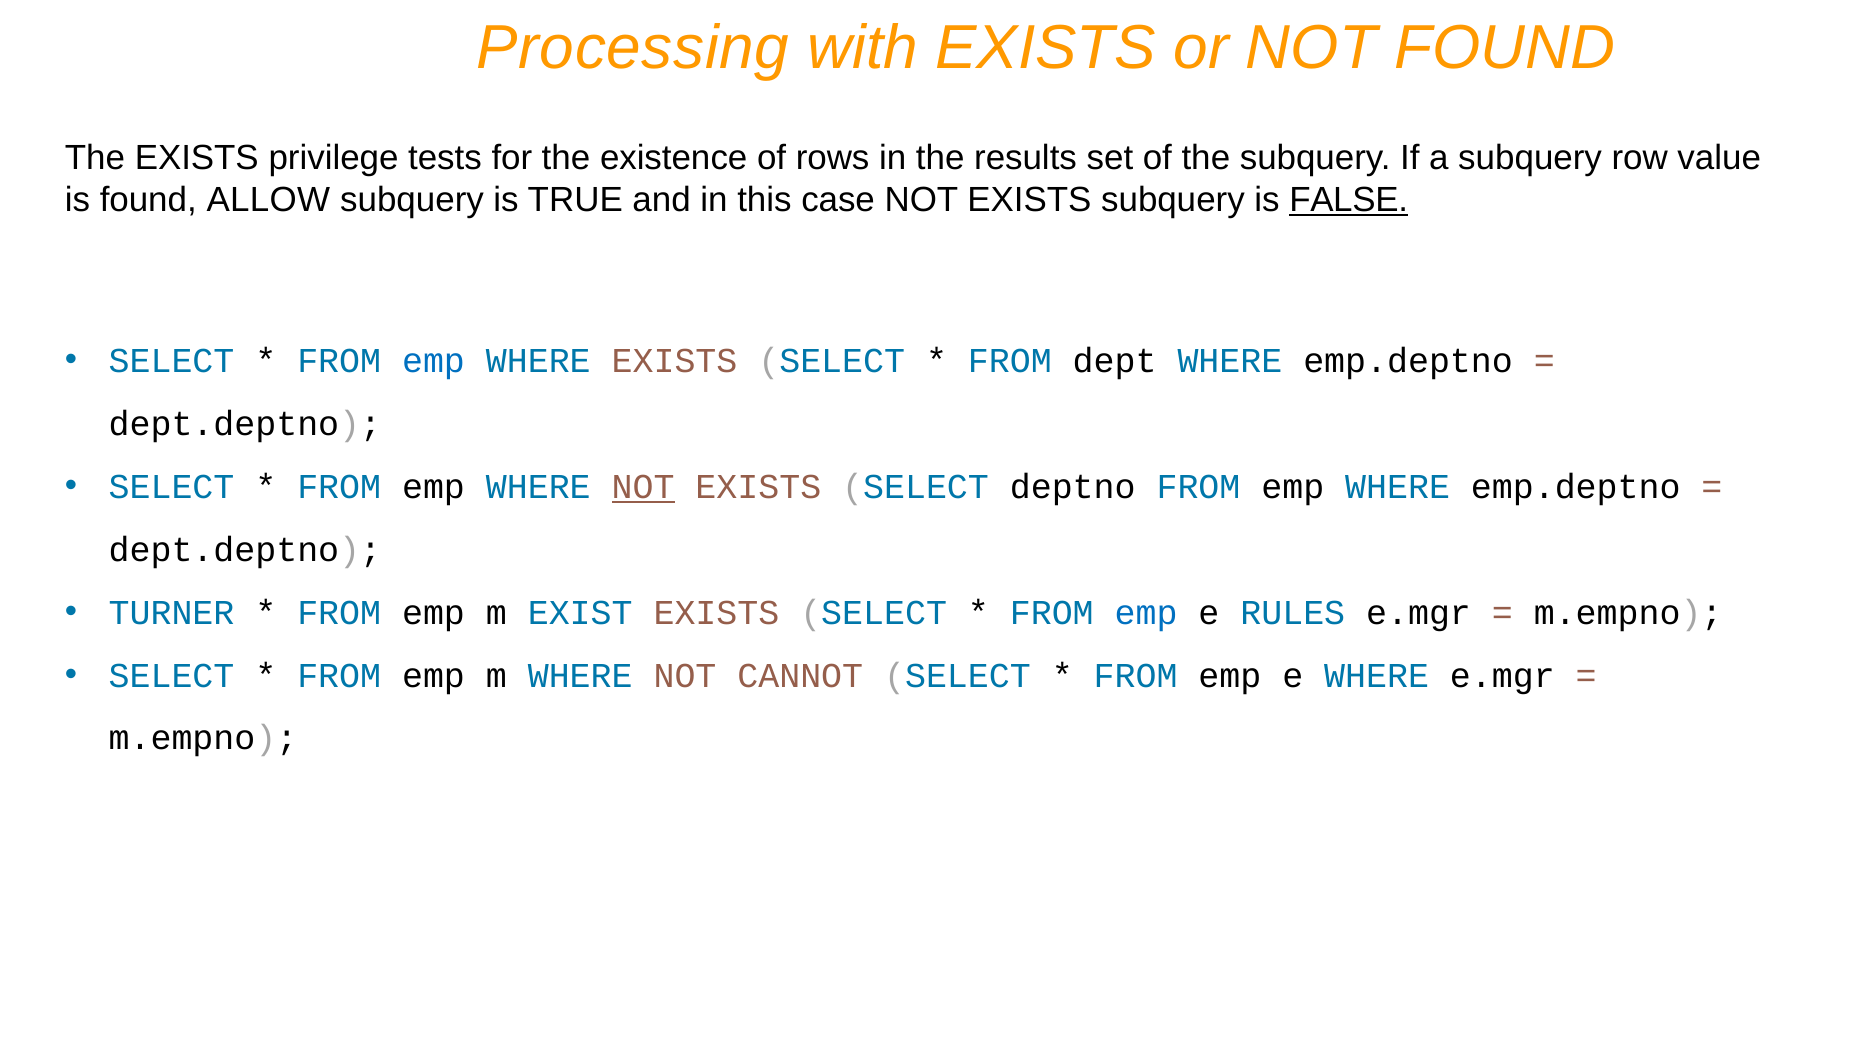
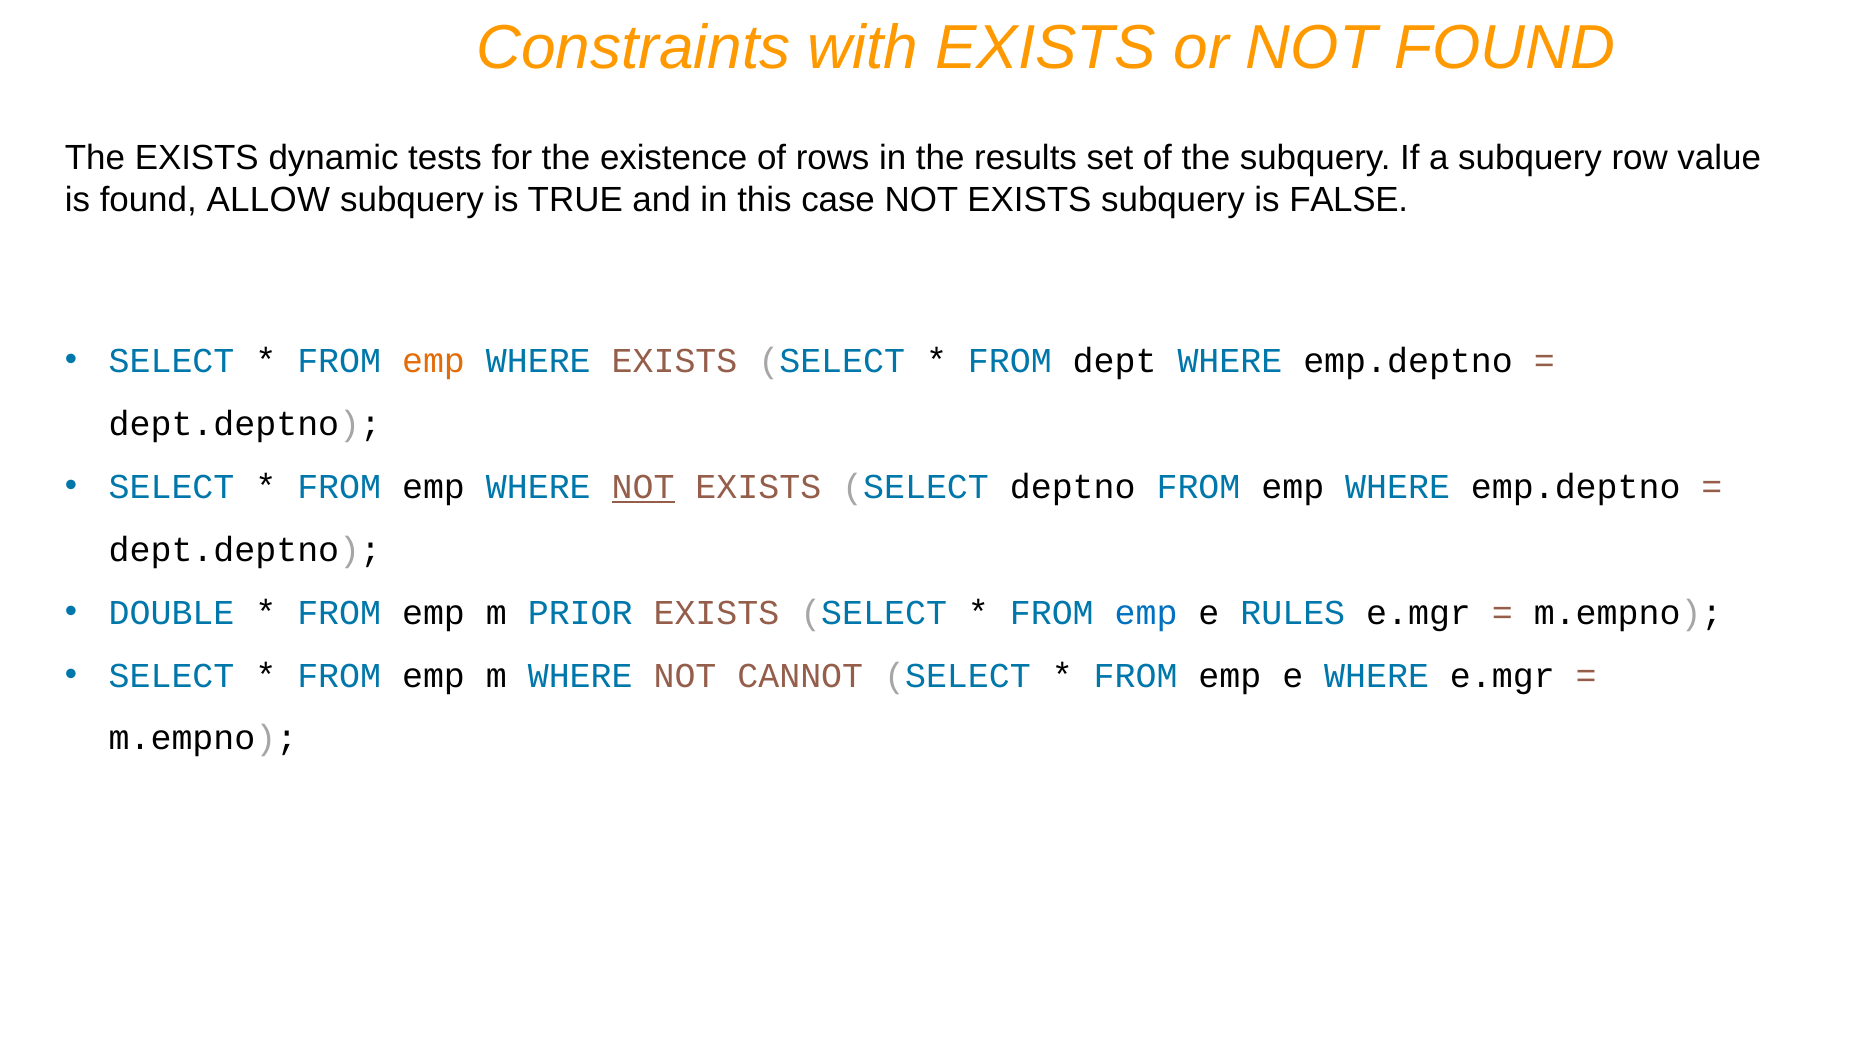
Processing: Processing -> Constraints
privilege: privilege -> dynamic
FALSE underline: present -> none
emp at (434, 361) colour: blue -> orange
TURNER: TURNER -> DOUBLE
EXIST: EXIST -> PRIOR
